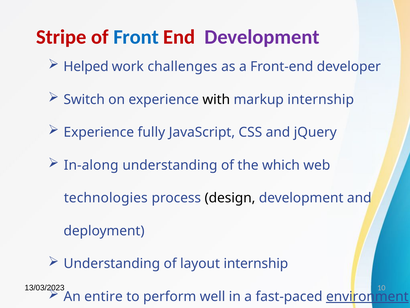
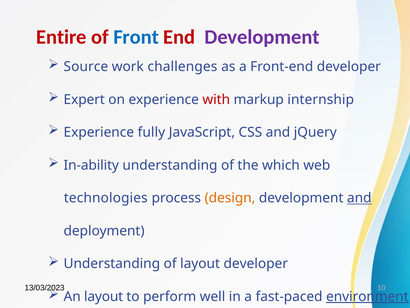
Stripe: Stripe -> Entire
Helped: Helped -> Source
Switch: Switch -> Expert
with colour: black -> red
In-along: In-along -> In-ability
design colour: black -> orange
and at (359, 198) underline: none -> present
layout internship: internship -> developer
An entire: entire -> layout
